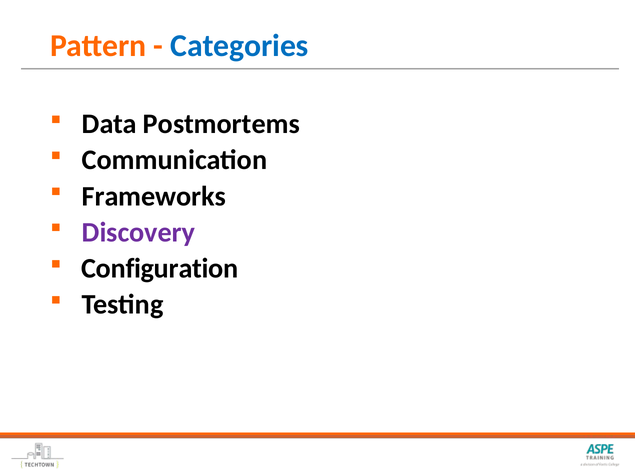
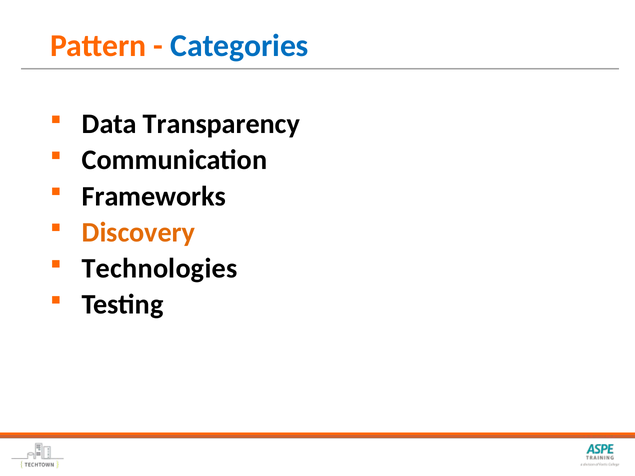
Postmortems: Postmortems -> Transparency
Discovery colour: purple -> orange
Configuration: Configuration -> Technologies
